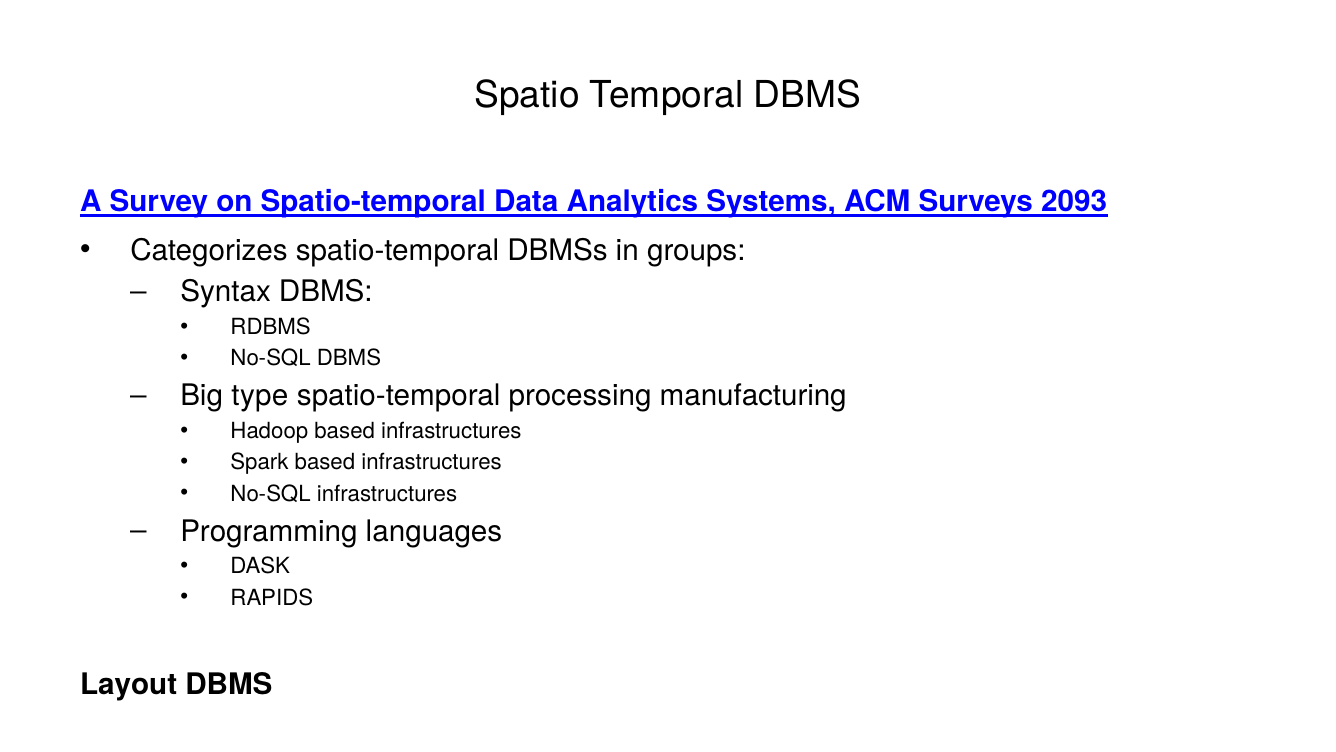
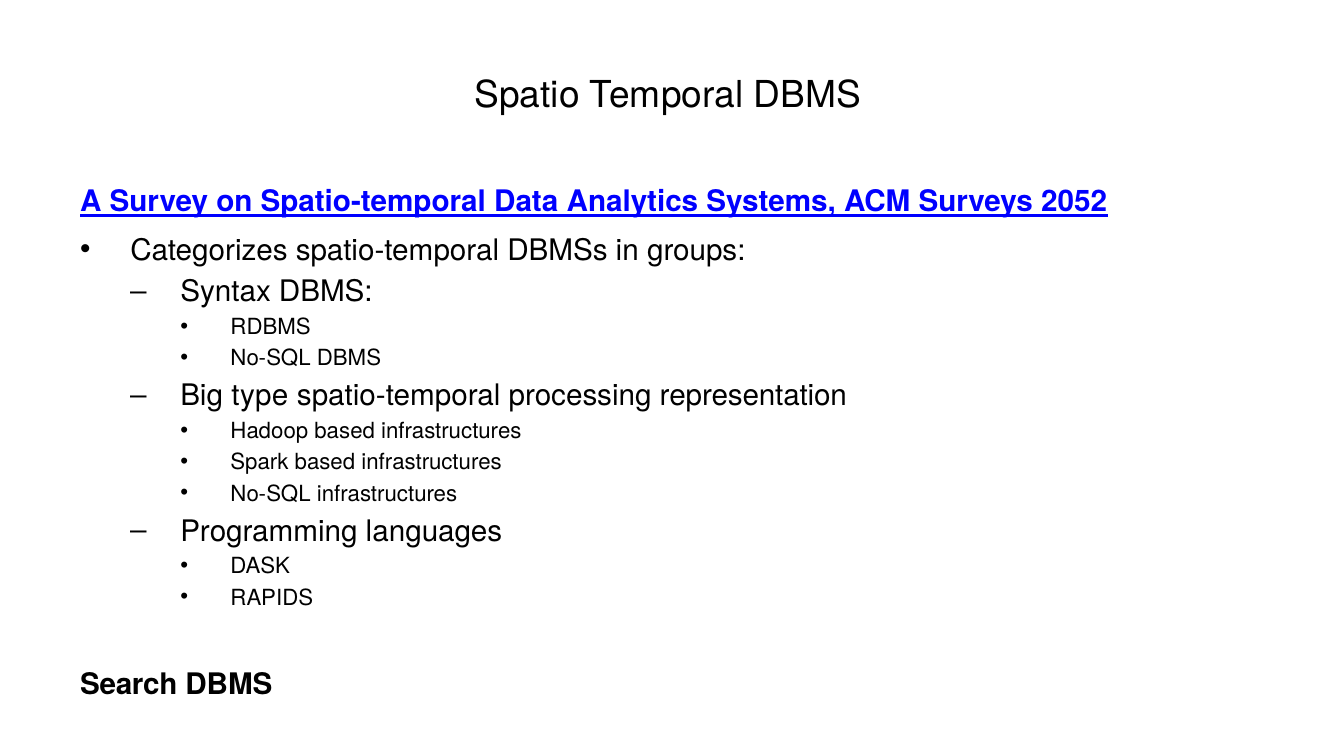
2093: 2093 -> 2052
manufacturing: manufacturing -> representation
Layout: Layout -> Search
